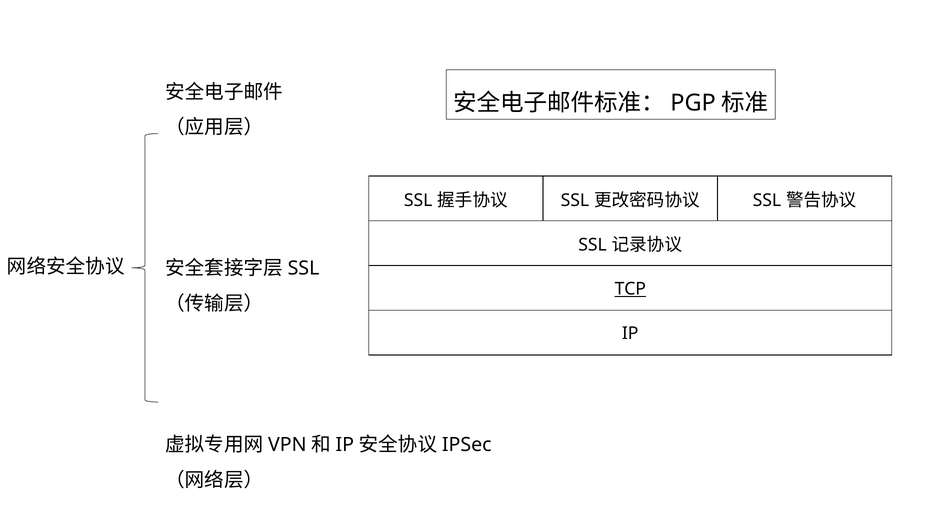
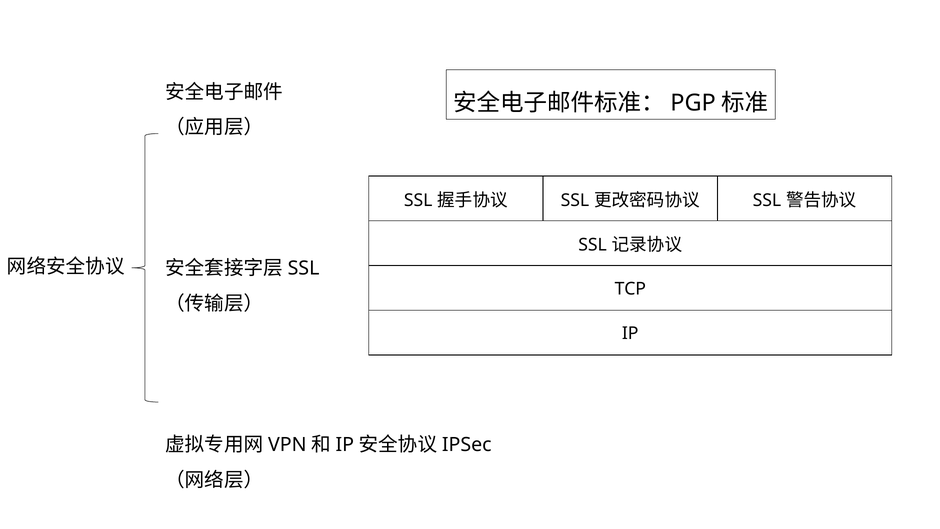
TCP underline: present -> none
